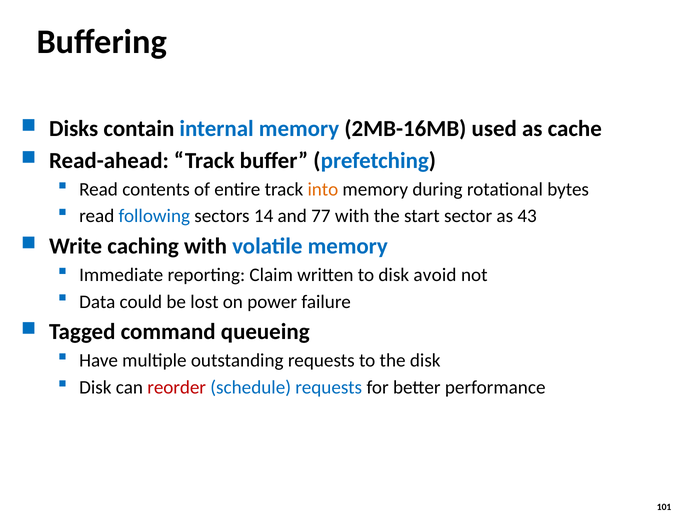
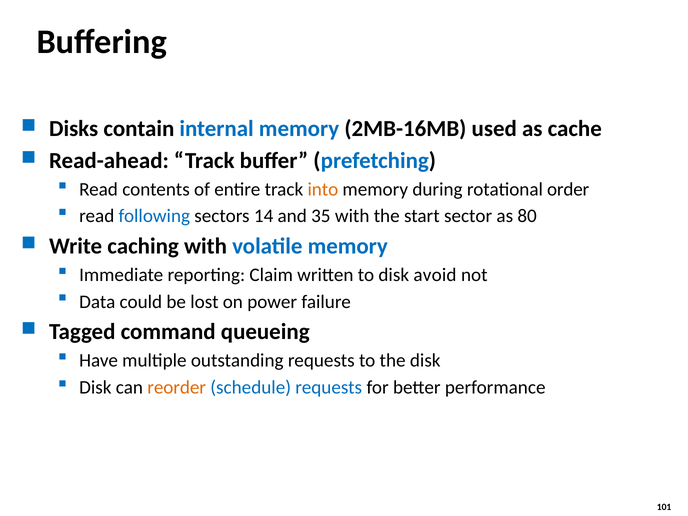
bytes: bytes -> order
77: 77 -> 35
43: 43 -> 80
reorder colour: red -> orange
